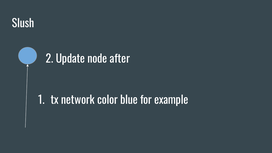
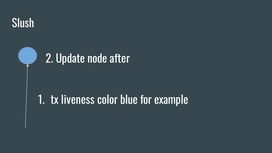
network: network -> liveness
